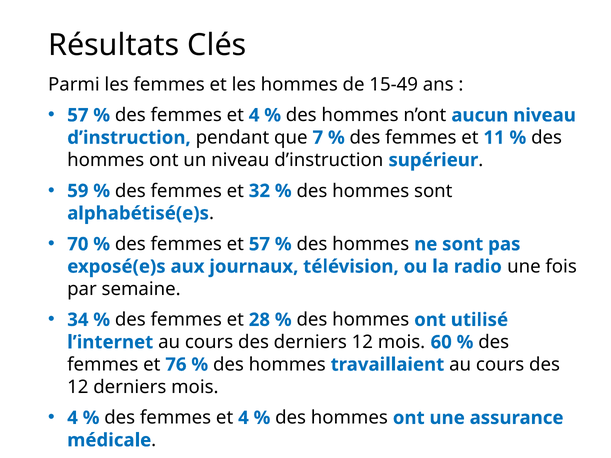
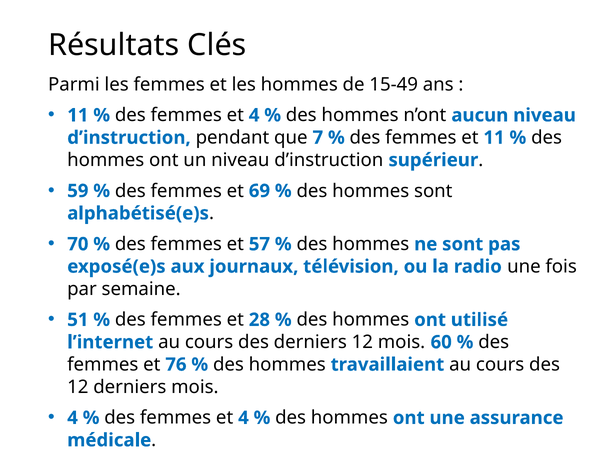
57 at (78, 115): 57 -> 11
32: 32 -> 69
34: 34 -> 51
